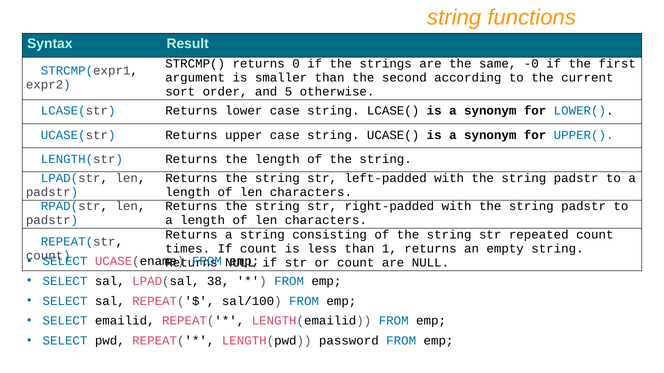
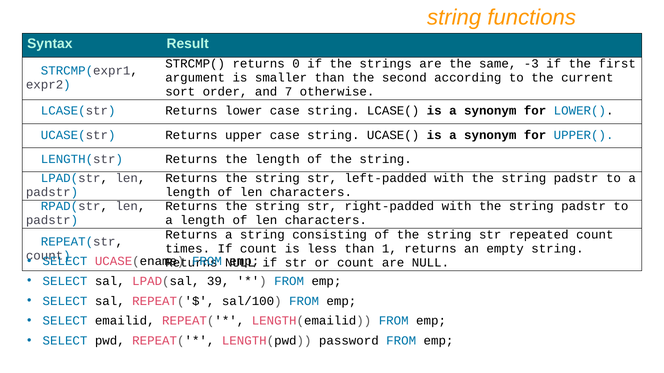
-0: -0 -> -3
5: 5 -> 7
38: 38 -> 39
